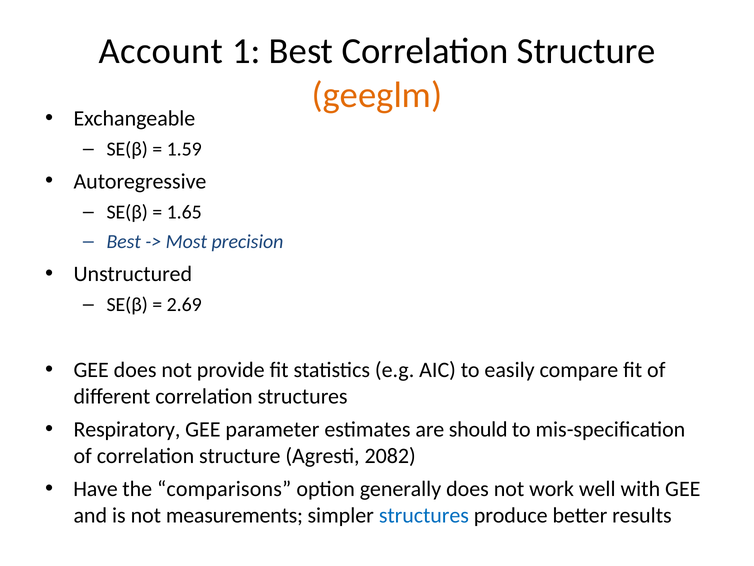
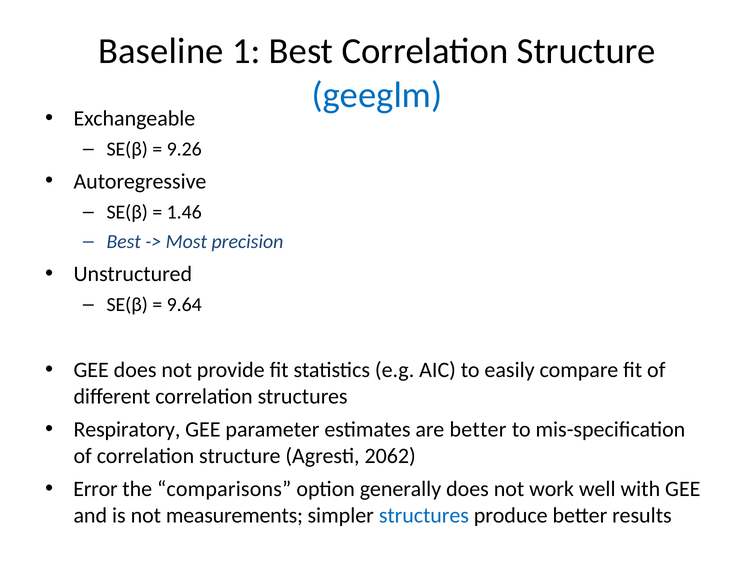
Account: Account -> Baseline
geeglm colour: orange -> blue
1.59: 1.59 -> 9.26
1.65: 1.65 -> 1.46
2.69: 2.69 -> 9.64
are should: should -> better
2082: 2082 -> 2062
Have: Have -> Error
